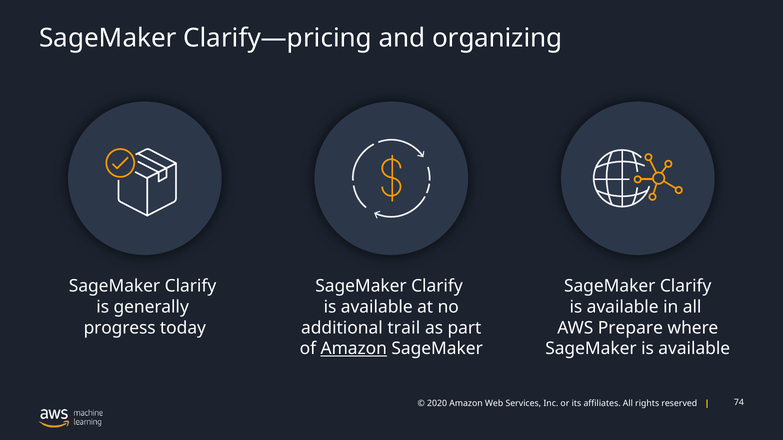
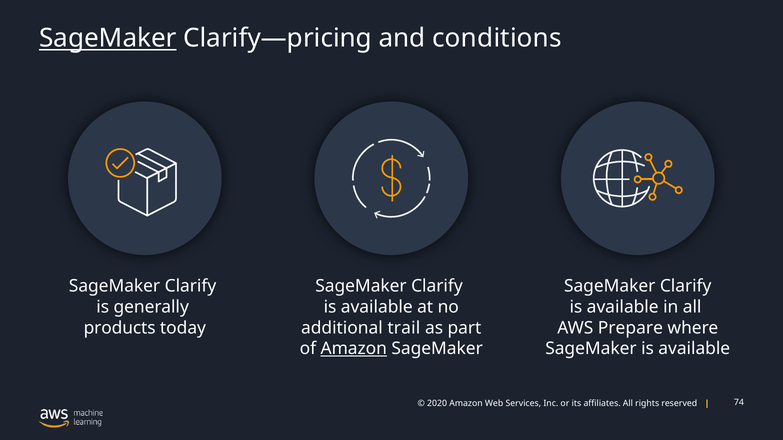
SageMaker at (108, 38) underline: none -> present
organizing: organizing -> conditions
progress: progress -> products
